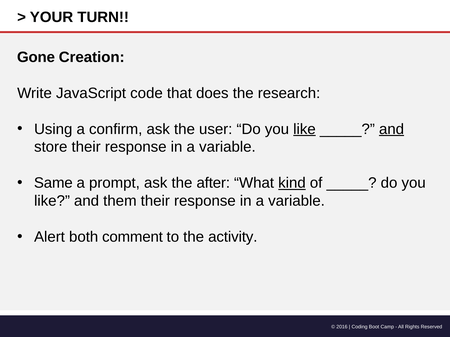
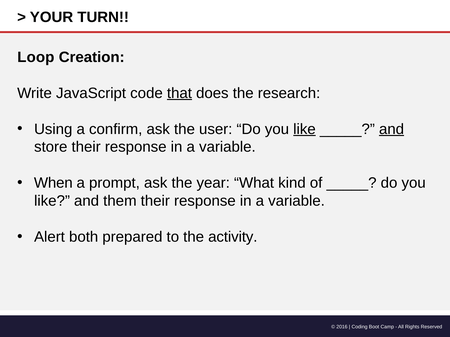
Gone: Gone -> Loop
that underline: none -> present
Same: Same -> When
after: after -> year
kind underline: present -> none
comment: comment -> prepared
